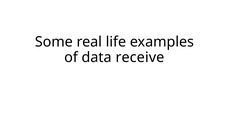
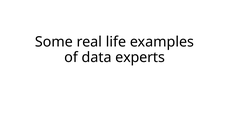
receive: receive -> experts
